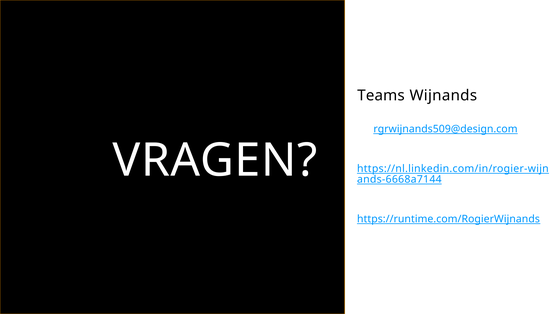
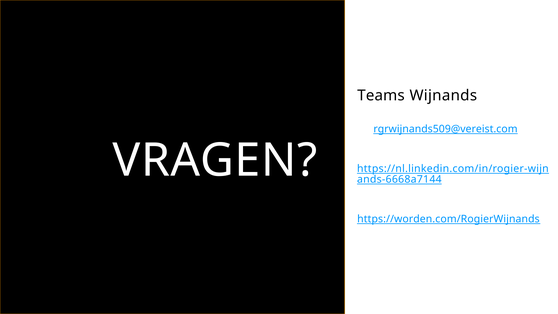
rgrwijnands509@design.com: rgrwijnands509@design.com -> rgrwijnands509@vereist.com
https://runtime.com/RogierWijnands: https://runtime.com/RogierWijnands -> https://worden.com/RogierWijnands
